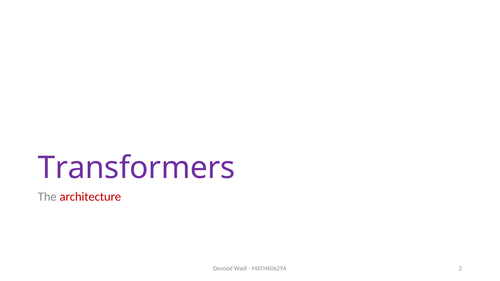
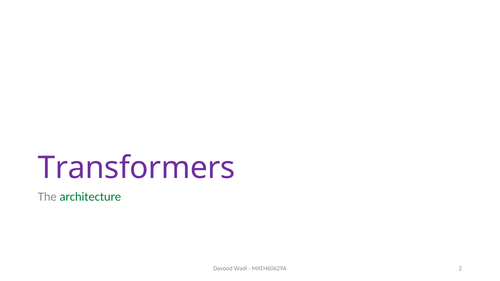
architecture colour: red -> green
